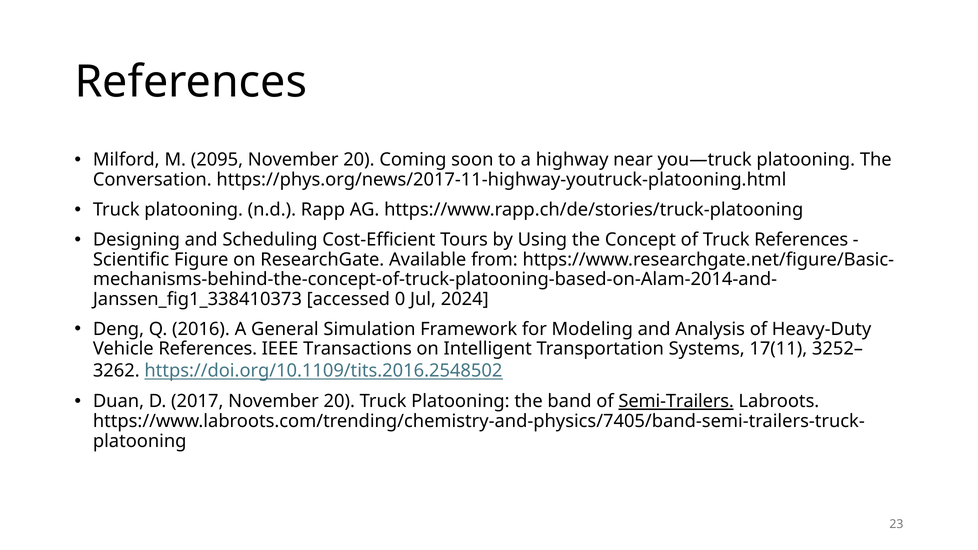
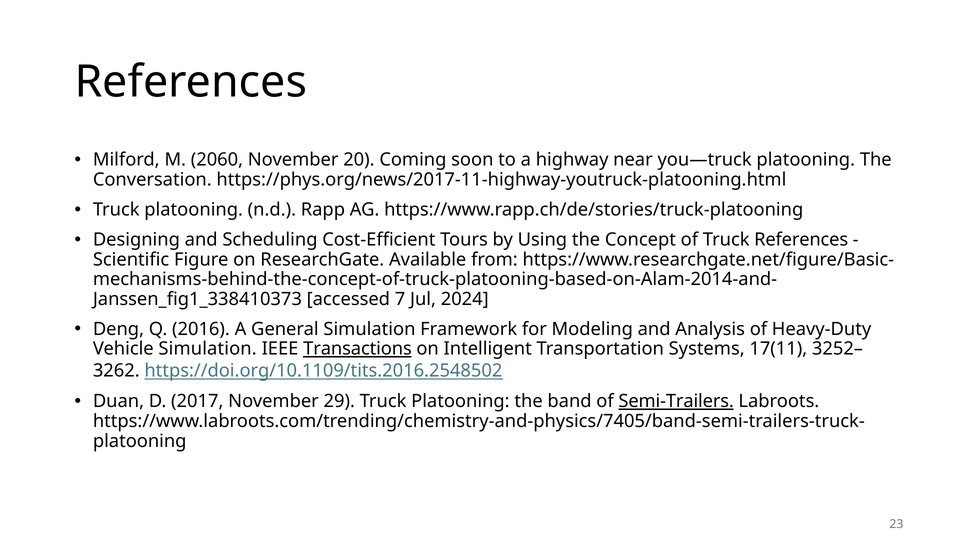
2095: 2095 -> 2060
0: 0 -> 7
Vehicle References: References -> Simulation
Transactions underline: none -> present
2017 November 20: 20 -> 29
